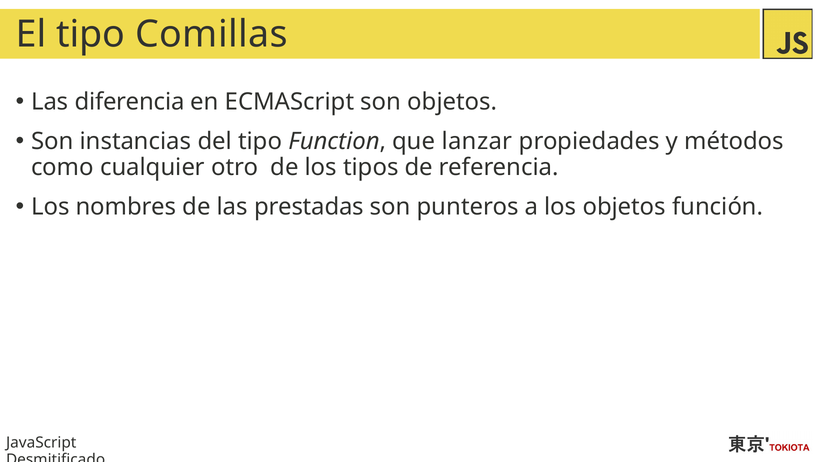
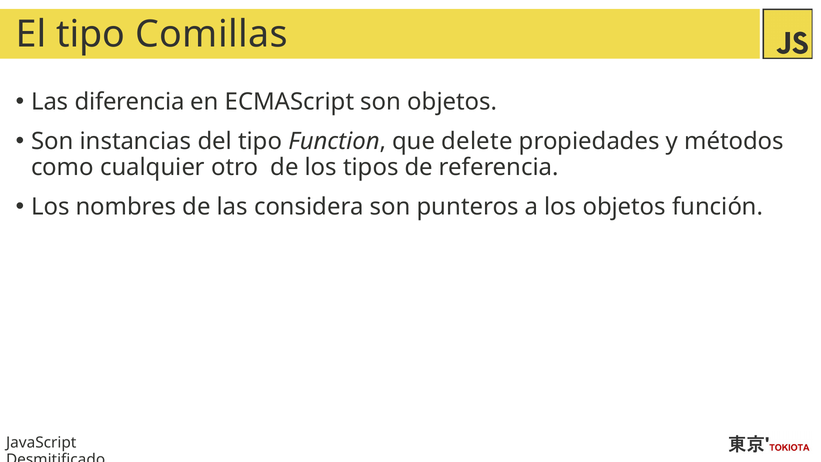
lanzar: lanzar -> delete
prestadas: prestadas -> considera
